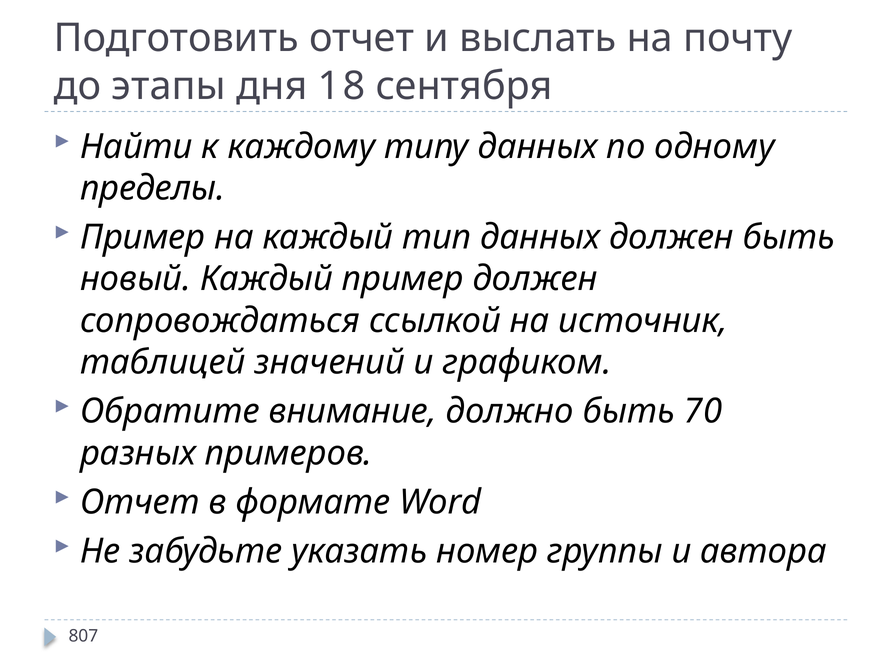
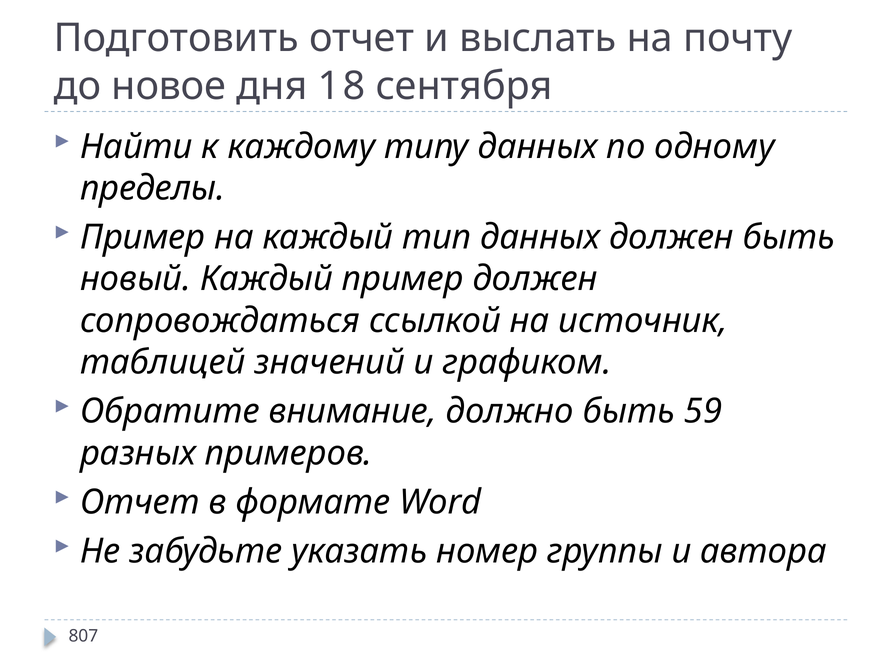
этапы: этапы -> новое
70: 70 -> 59
